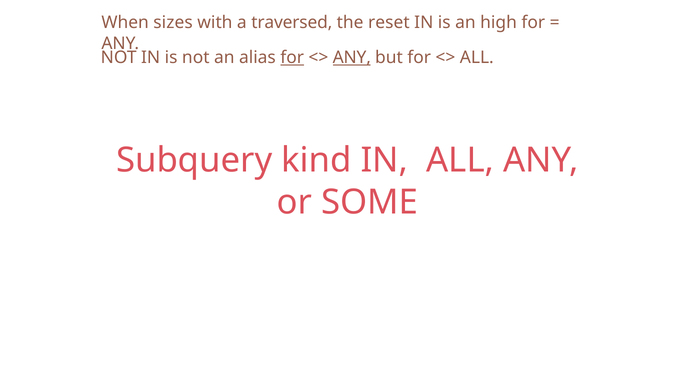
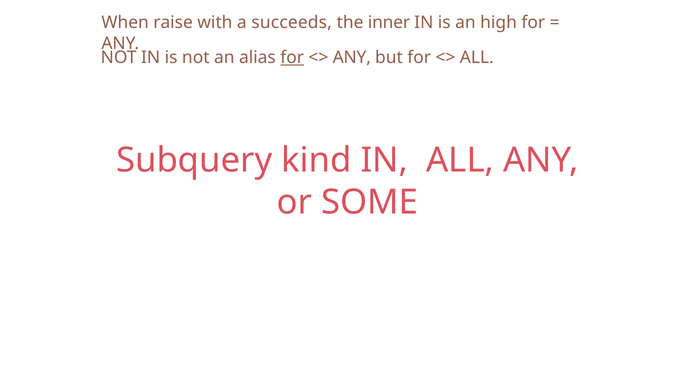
sizes: sizes -> raise
traversed: traversed -> succeeds
reset: reset -> inner
ANY at (352, 58) underline: present -> none
